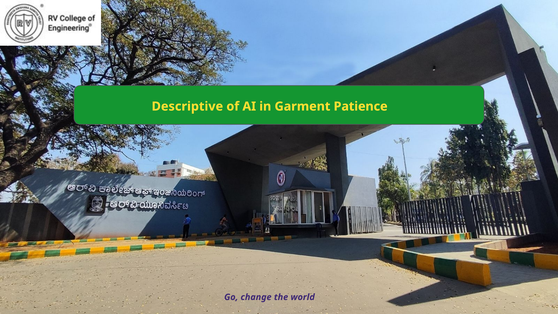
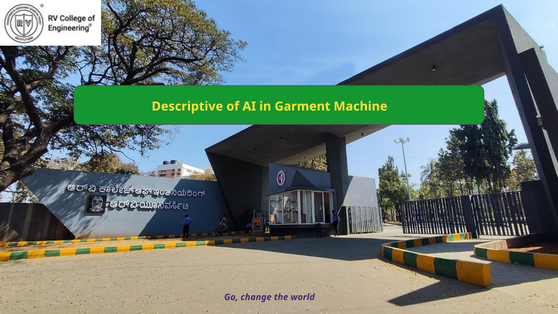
Patience: Patience -> Machine
